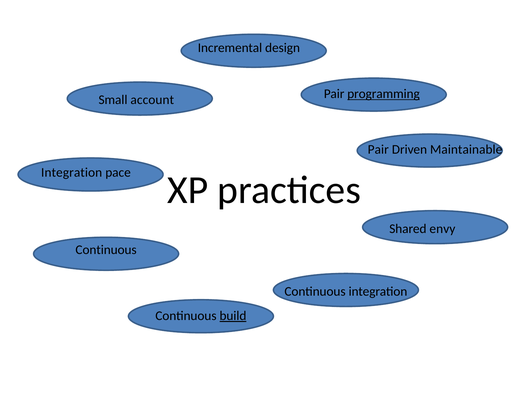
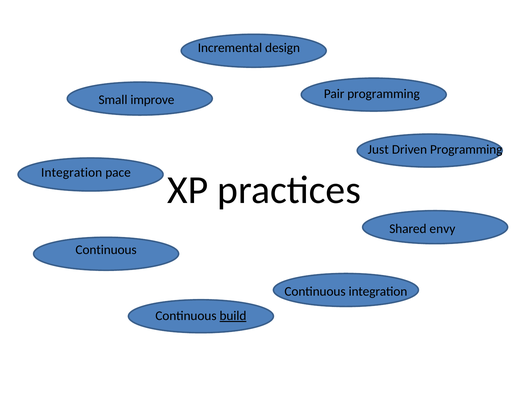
programming at (384, 94) underline: present -> none
account: account -> improve
Pair at (378, 149): Pair -> Just
Driven Maintainable: Maintainable -> Programming
